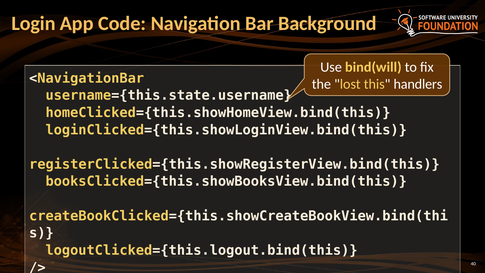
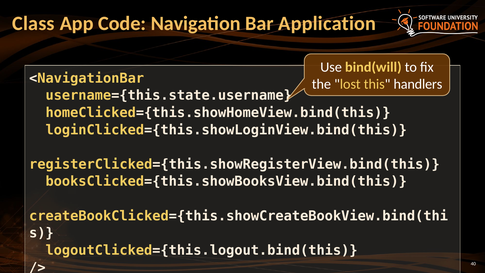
Login: Login -> Class
Background: Background -> Application
